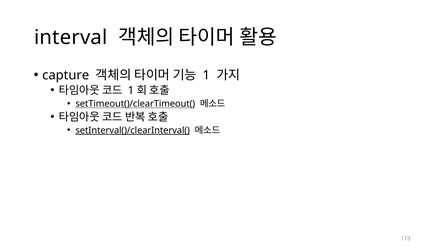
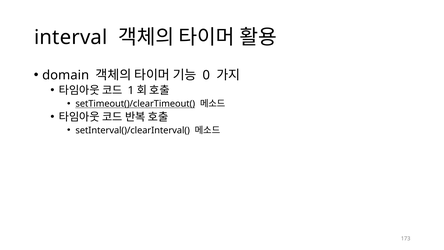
capture: capture -> domain
1 at (206, 75): 1 -> 0
setInterval()/clearInterval( underline: present -> none
